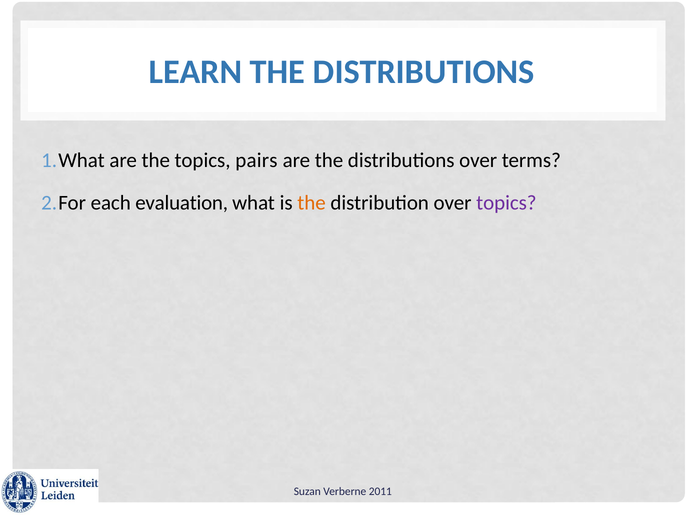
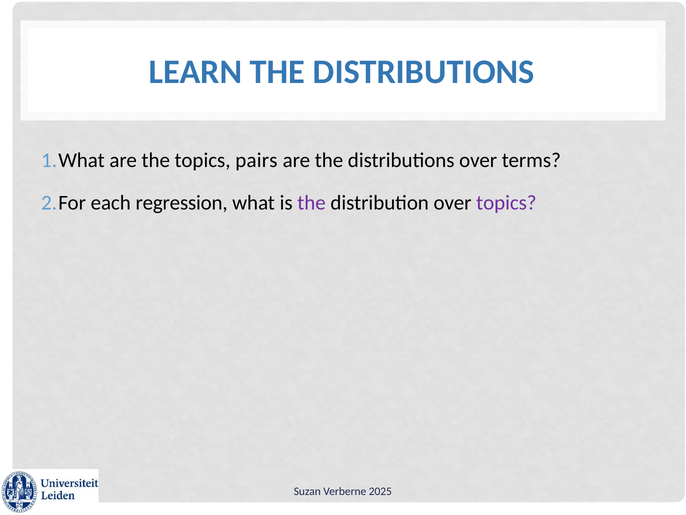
evaluation: evaluation -> regression
the at (312, 203) colour: orange -> purple
2011: 2011 -> 2025
